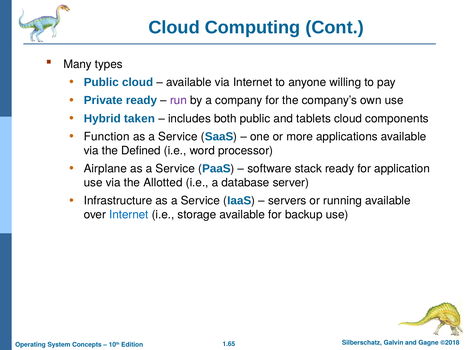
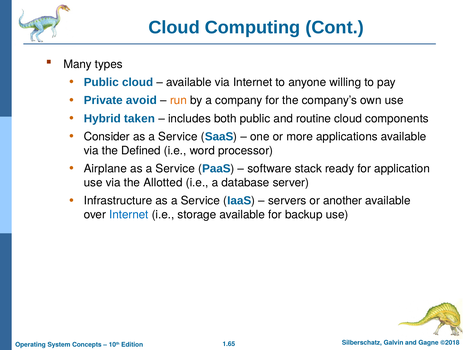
Private ready: ready -> avoid
run colour: purple -> orange
tablets: tablets -> routine
Function: Function -> Consider
running: running -> another
